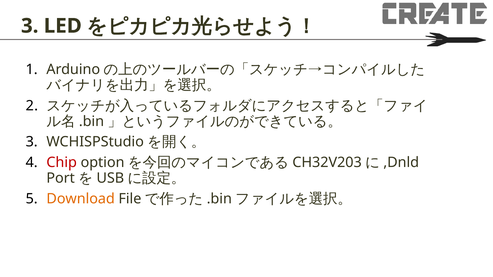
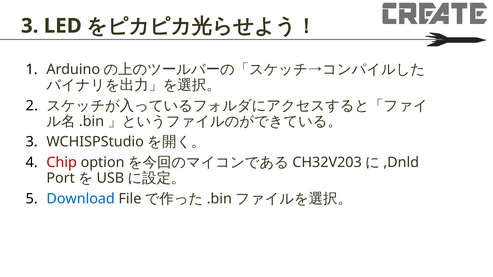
Download colour: orange -> blue
